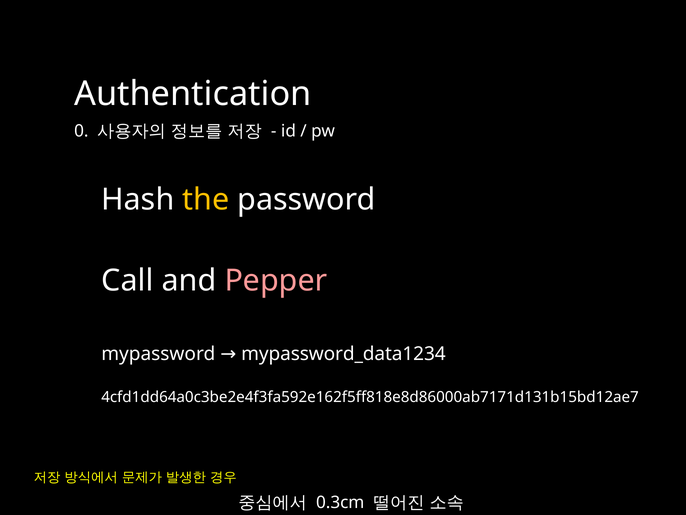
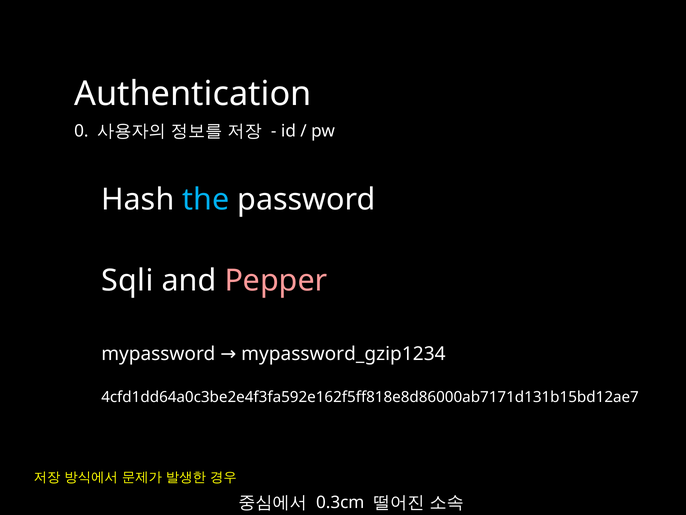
the colour: yellow -> light blue
Call: Call -> Sqli
mypassword_data1234: mypassword_data1234 -> mypassword_gzip1234
